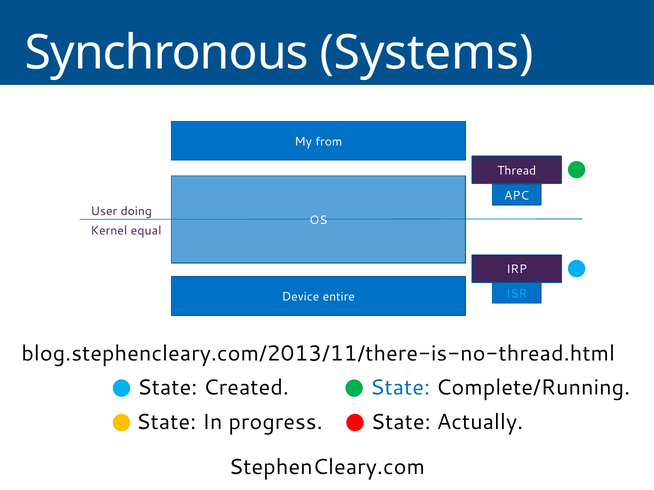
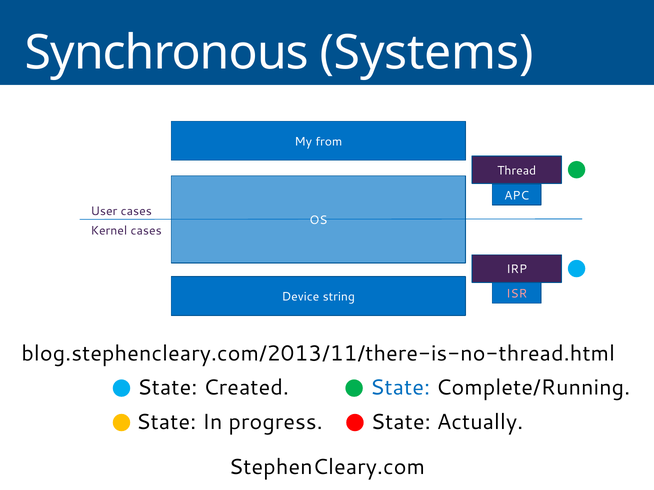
User doing: doing -> cases
Kernel equal: equal -> cases
ISR colour: light blue -> pink
entire: entire -> string
